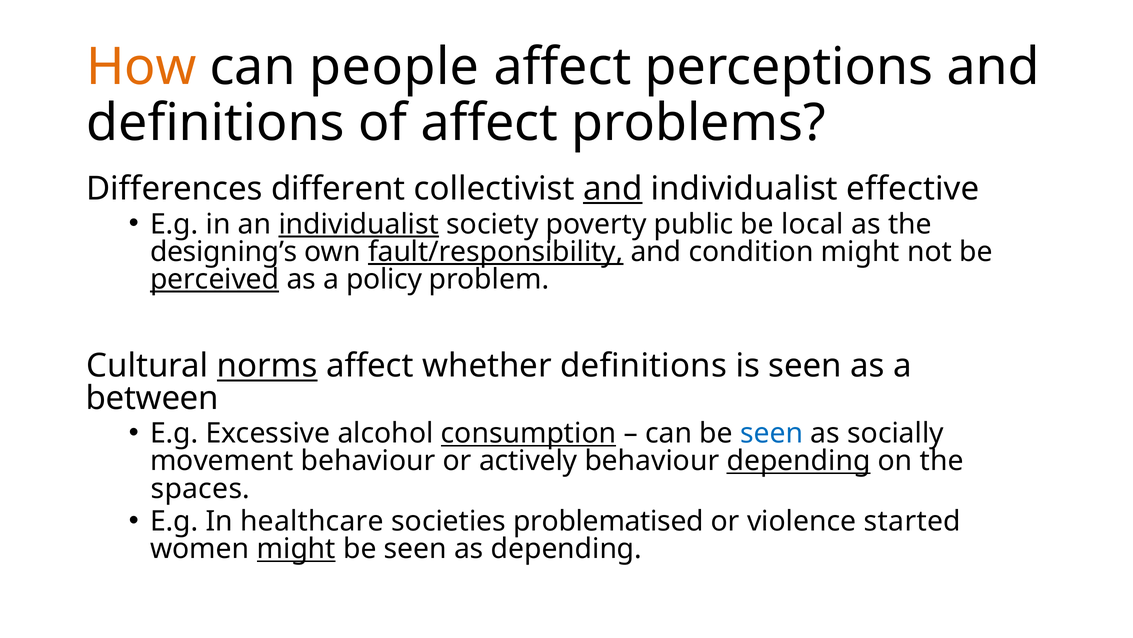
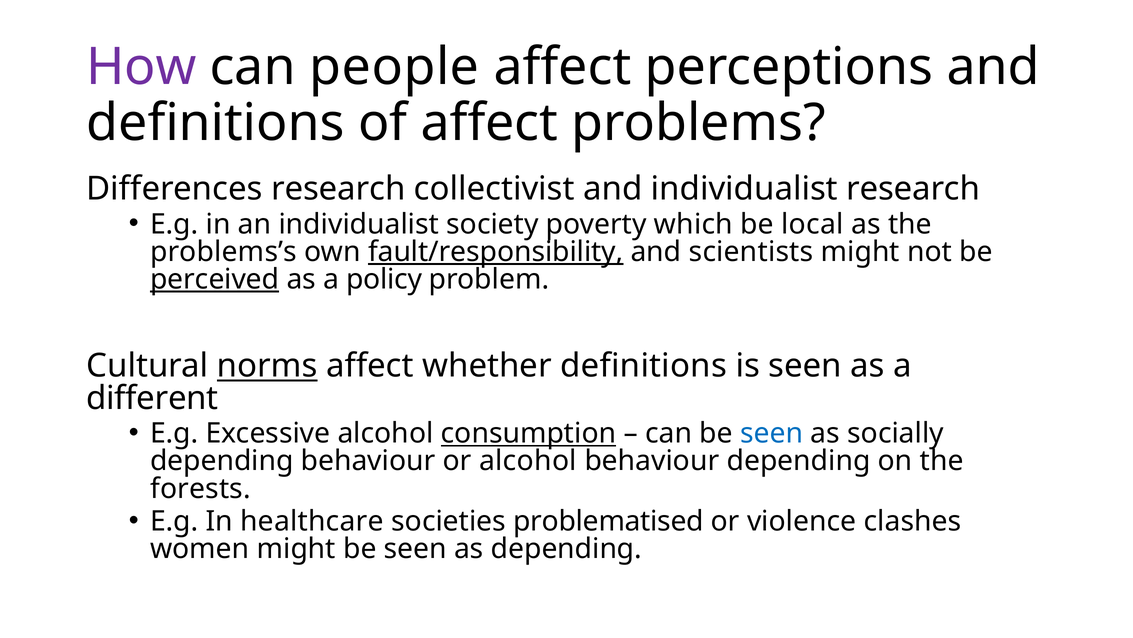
How colour: orange -> purple
Differences different: different -> research
and at (613, 189) underline: present -> none
individualist effective: effective -> research
individualist at (359, 224) underline: present -> none
public: public -> which
designing’s: designing’s -> problems’s
condition: condition -> scientists
between: between -> different
movement at (222, 461): movement -> depending
or actively: actively -> alcohol
depending at (799, 461) underline: present -> none
spaces: spaces -> forests
started: started -> clashes
might at (296, 549) underline: present -> none
